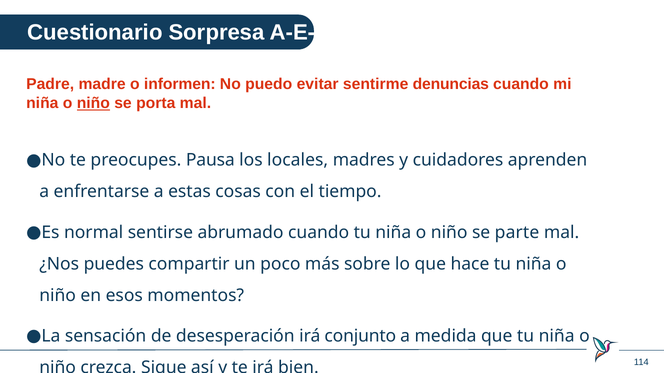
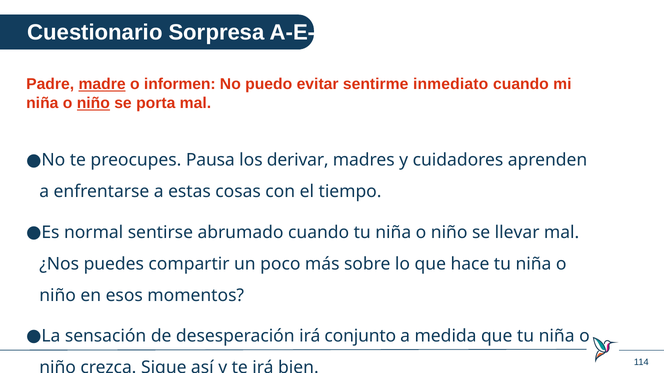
madre underline: none -> present
denuncias: denuncias -> inmediato
locales: locales -> derivar
parte: parte -> llevar
